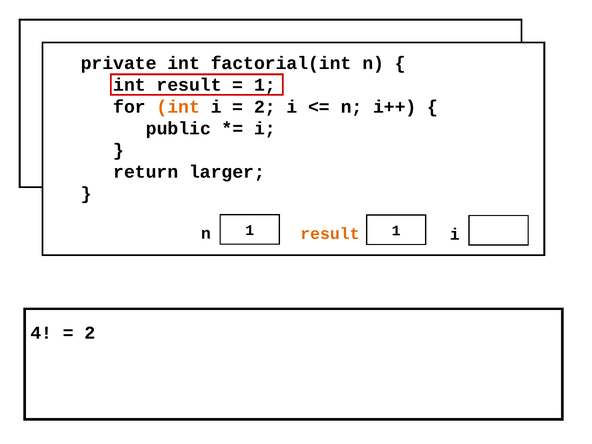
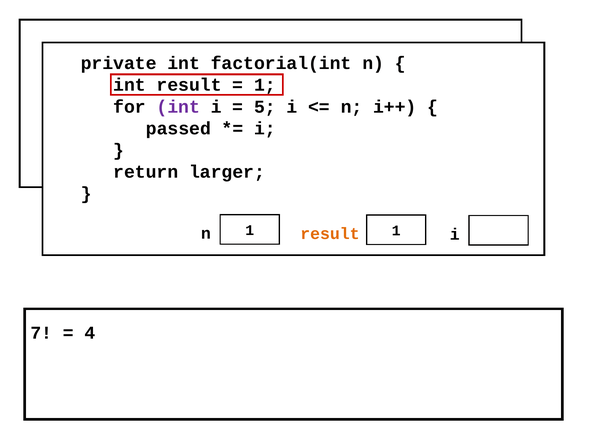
int at (178, 107) colour: orange -> purple
2 at (265, 107): 2 -> 5
public at (178, 128): public -> passed
4: 4 -> 7
2 at (90, 333): 2 -> 4
